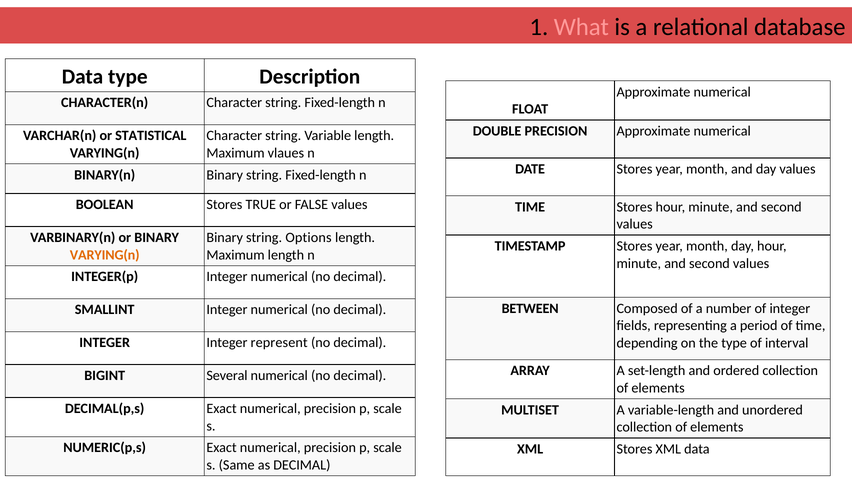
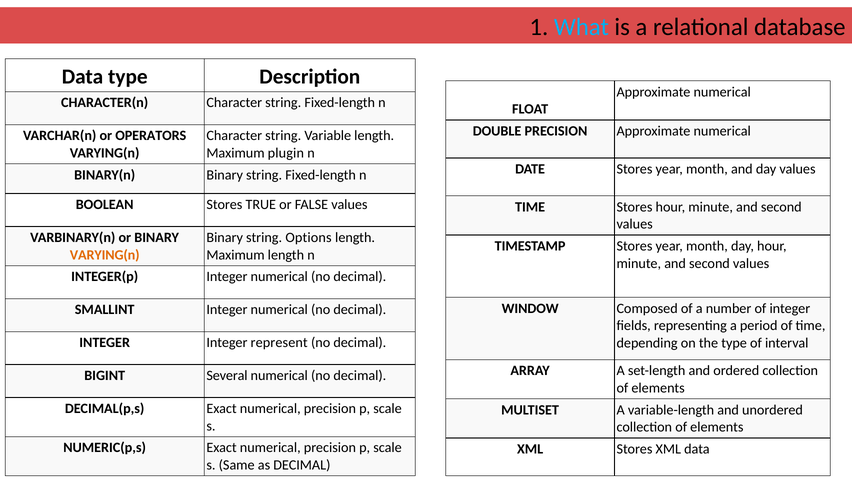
What colour: pink -> light blue
STATISTICAL: STATISTICAL -> OPERATORS
vlaues: vlaues -> plugin
BETWEEN: BETWEEN -> WINDOW
